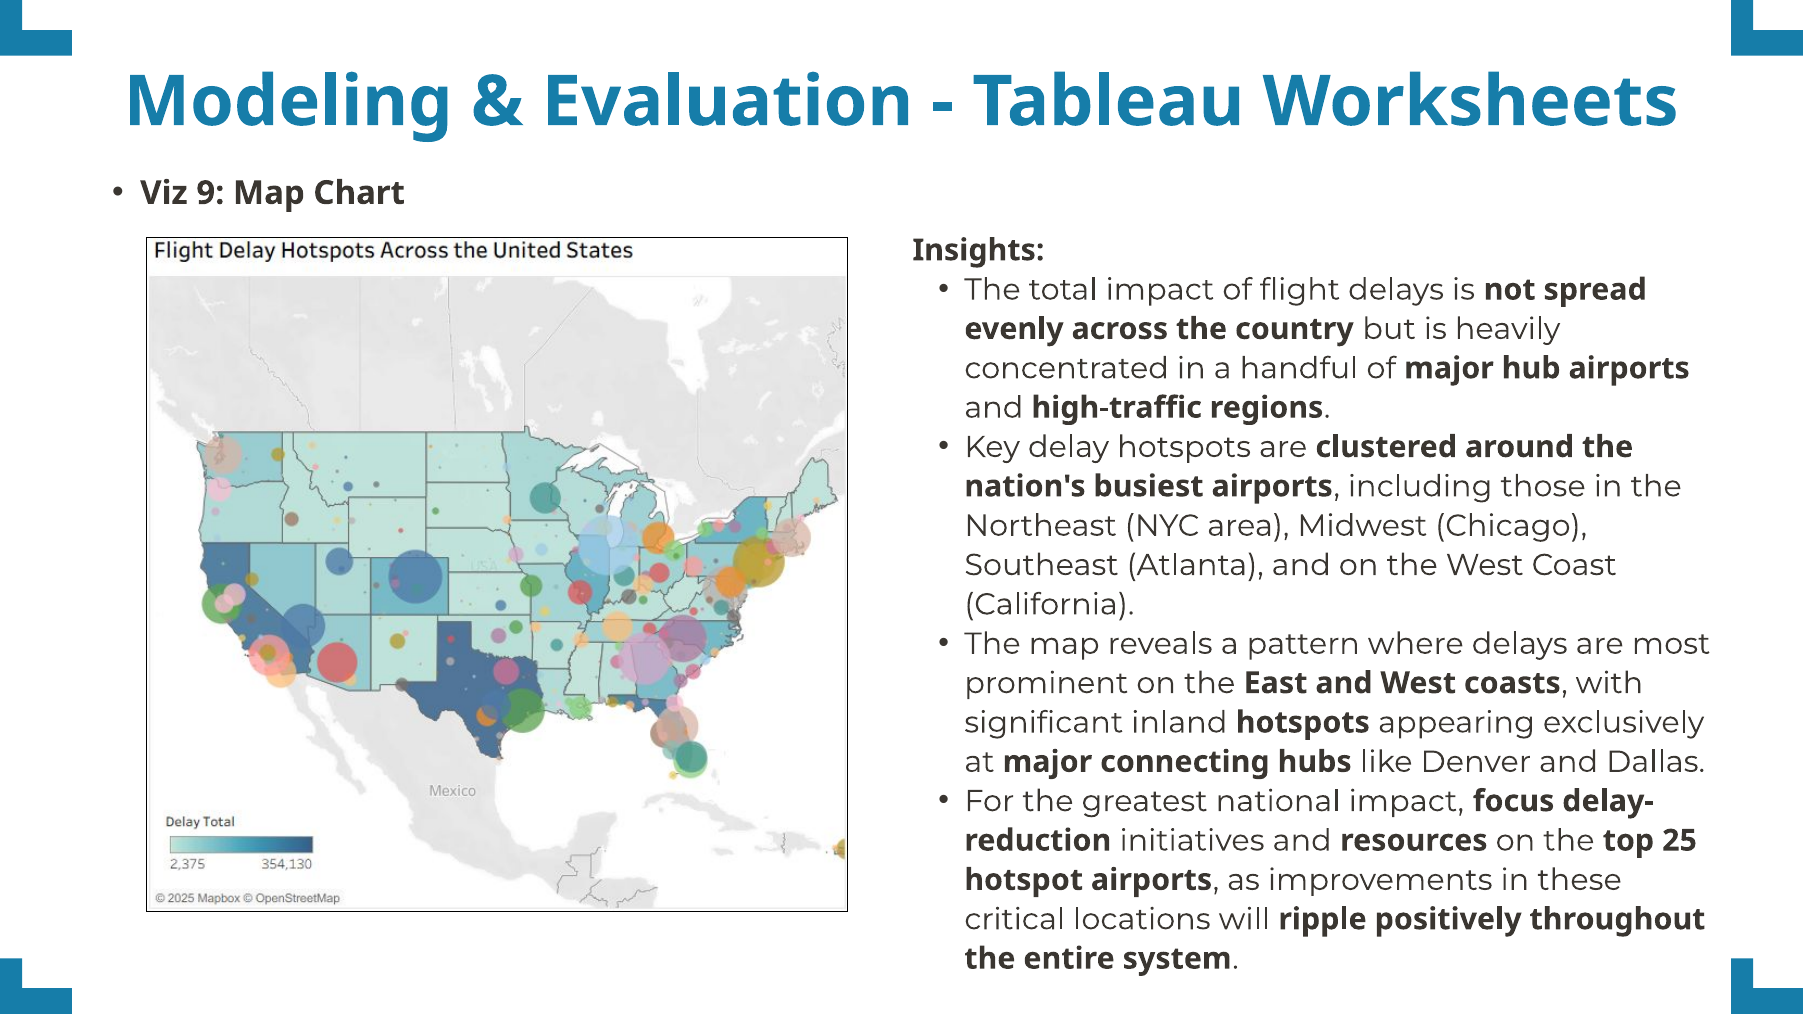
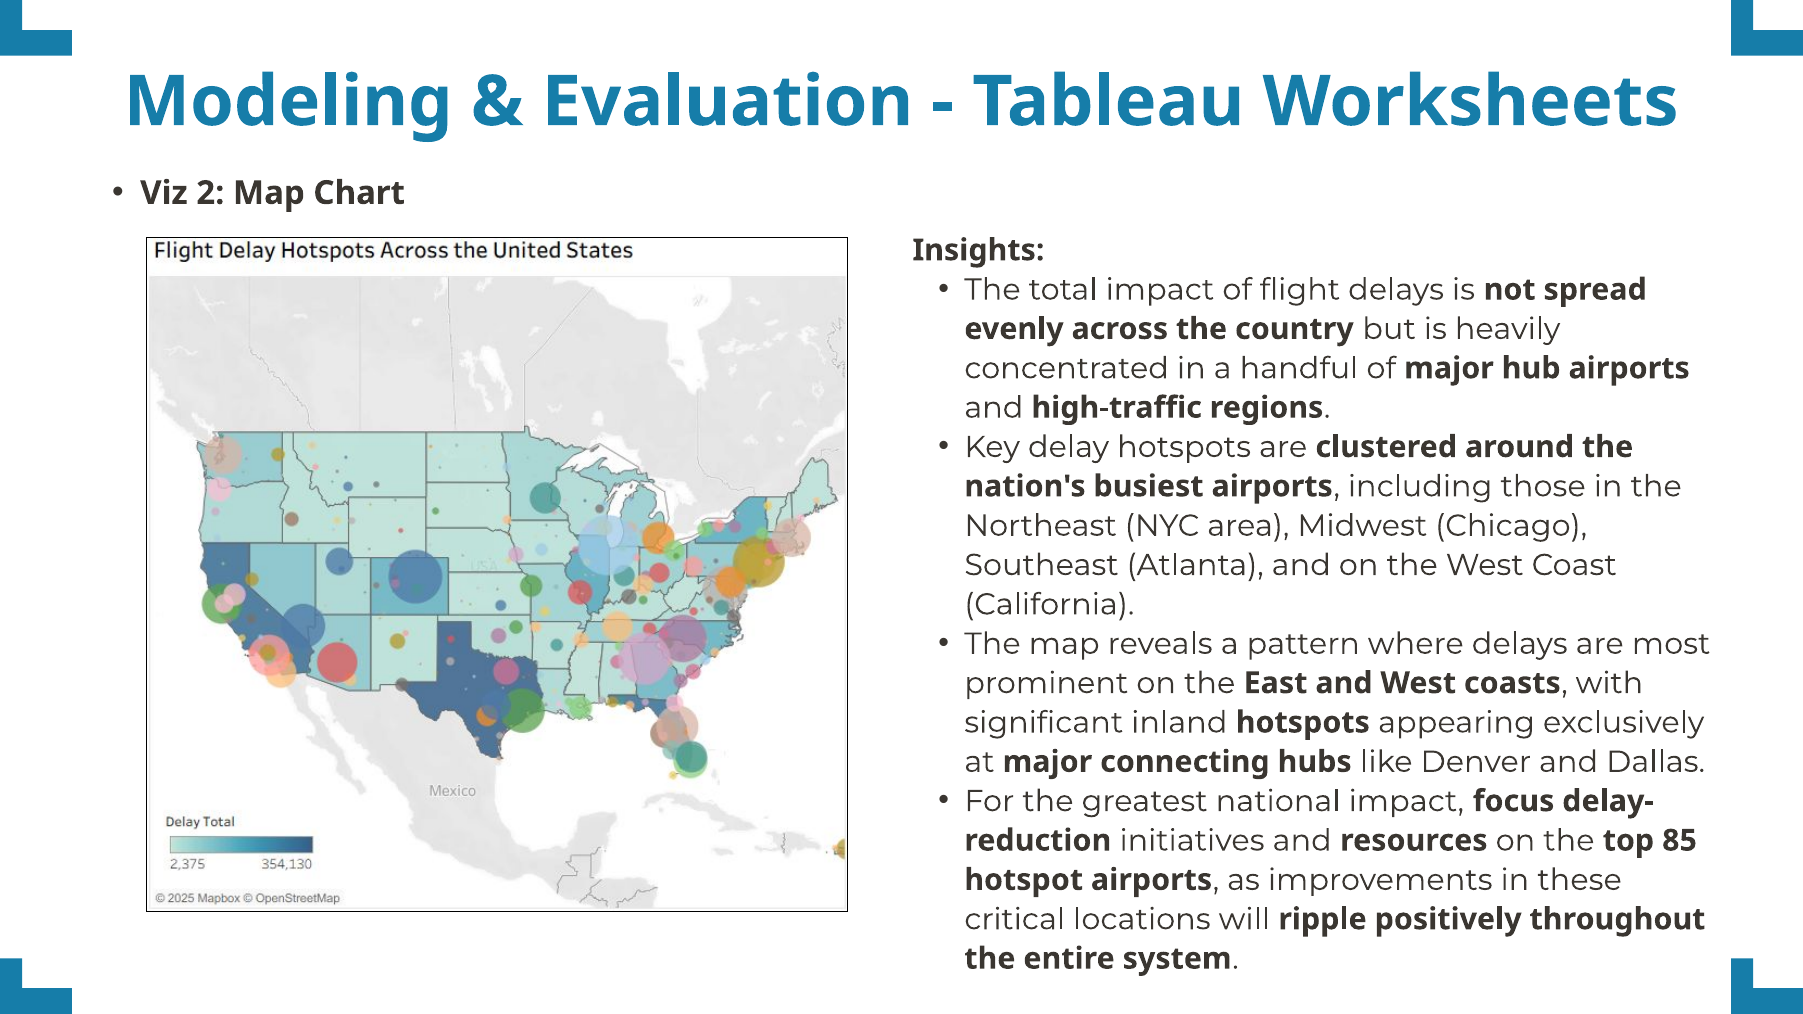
9: 9 -> 2
25: 25 -> 85
